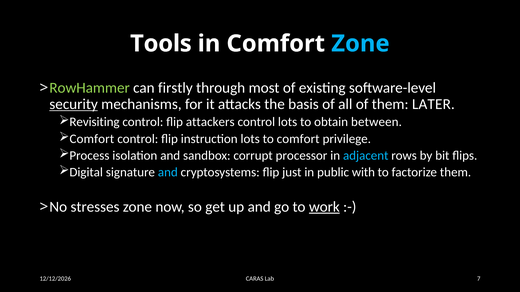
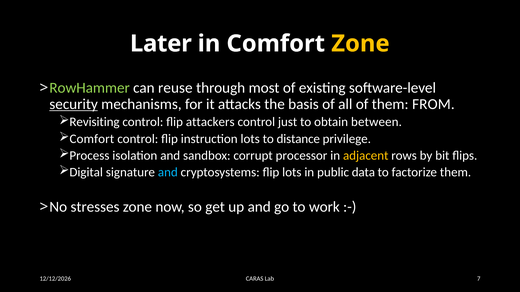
Tools: Tools -> Later
Zone at (360, 44) colour: light blue -> yellow
firstly: firstly -> reuse
LATER: LATER -> FROM
control lots: lots -> just
to comfort: comfort -> distance
adjacent colour: light blue -> yellow
flip just: just -> lots
with: with -> data
work underline: present -> none
